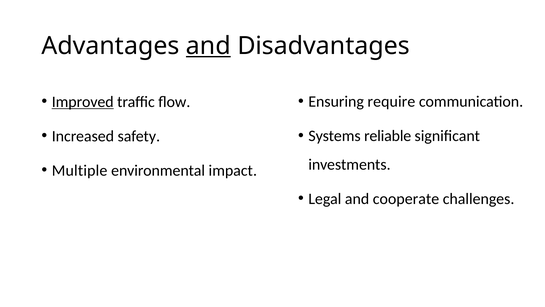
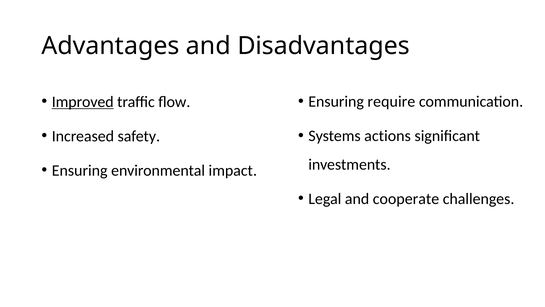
and at (208, 46) underline: present -> none
reliable: reliable -> actions
Multiple at (80, 170): Multiple -> Ensuring
